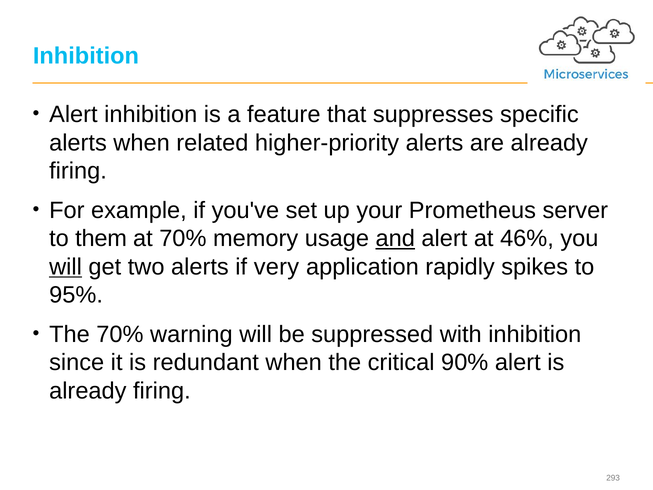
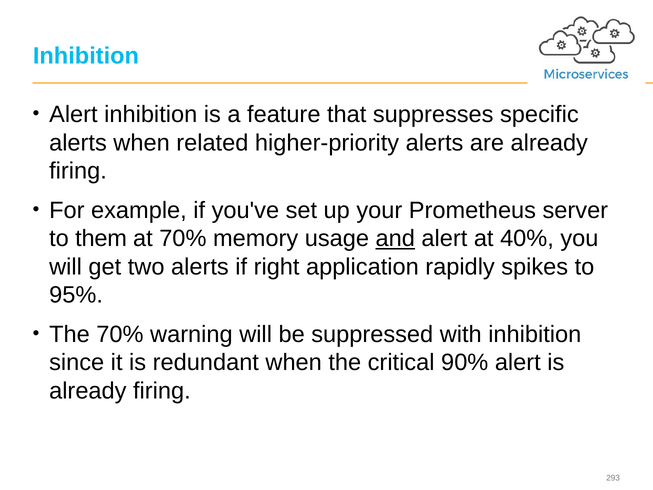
46%: 46% -> 40%
will at (66, 267) underline: present -> none
very: very -> right
